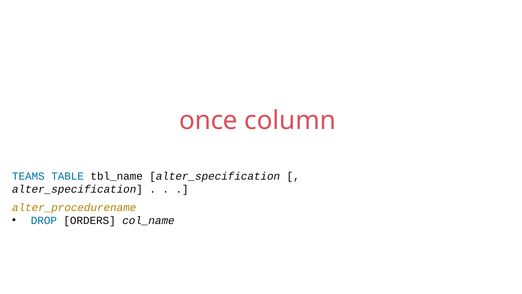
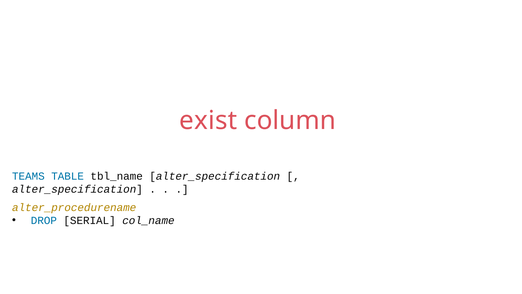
once: once -> exist
ORDERS: ORDERS -> SERIAL
